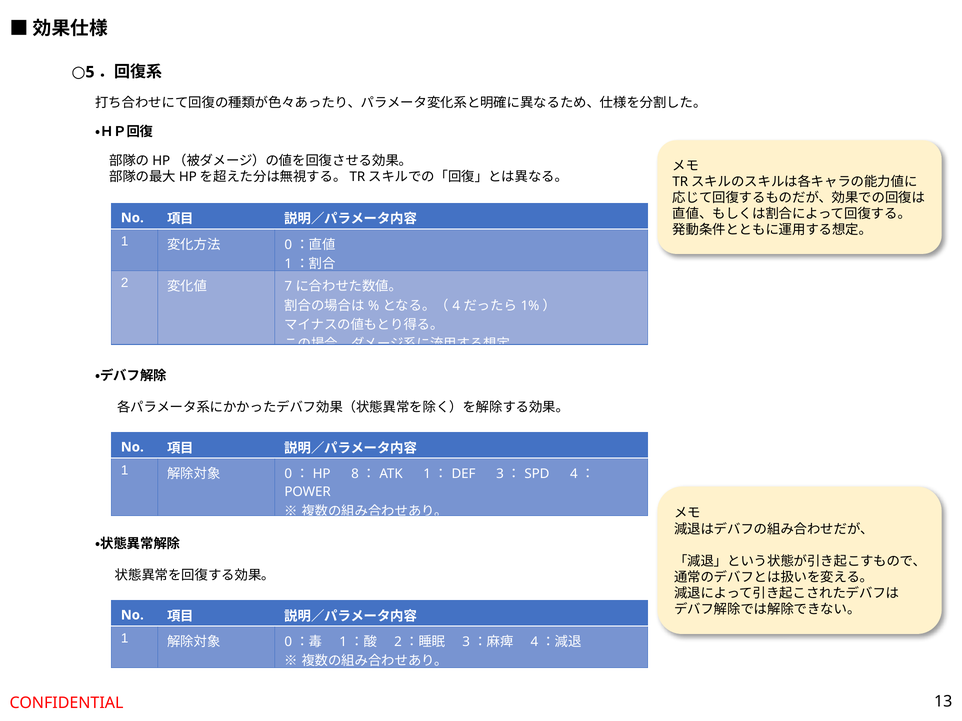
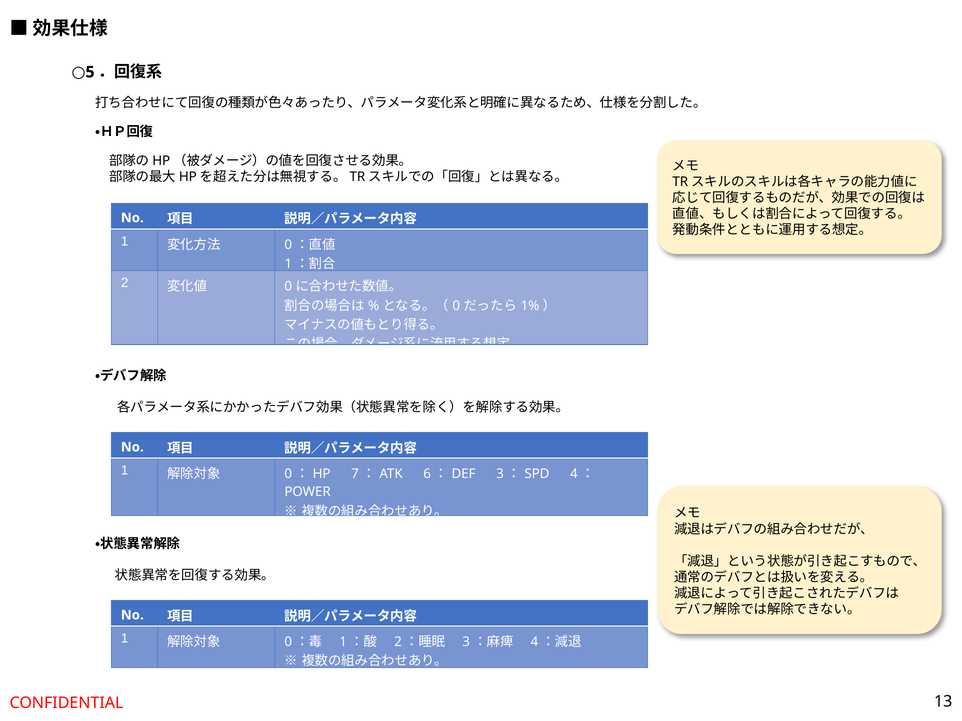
7 at (288, 287): 7 -> 0
4 at (456, 306): 4 -> 0
8: 8 -> 7
1 at (427, 474): 1 -> 6
